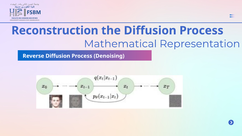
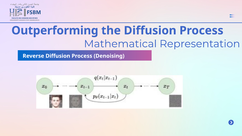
Reconstruction: Reconstruction -> Outperforming
